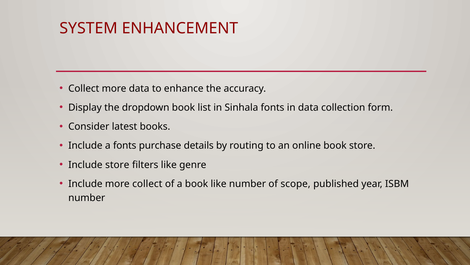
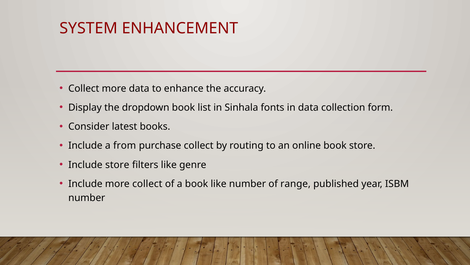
a fonts: fonts -> from
purchase details: details -> collect
scope: scope -> range
